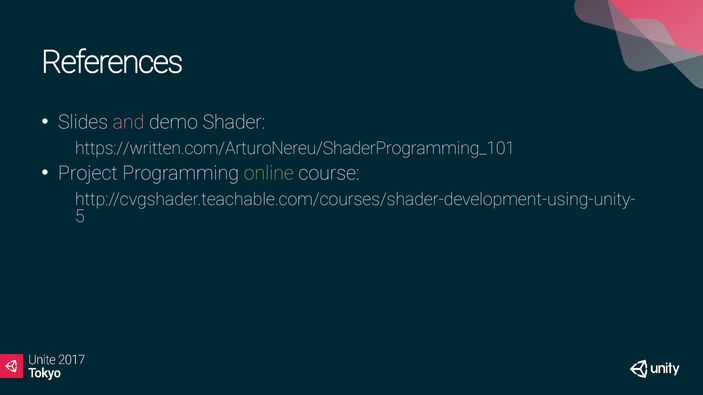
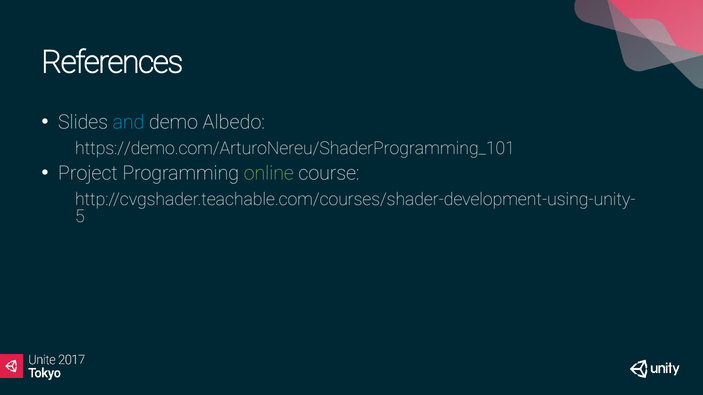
and colour: pink -> light blue
Shader: Shader -> Albedo
https://written.com/ArturoNereu/ShaderProgramming_101: https://written.com/ArturoNereu/ShaderProgramming_101 -> https://demo.com/ArturoNereu/ShaderProgramming_101
